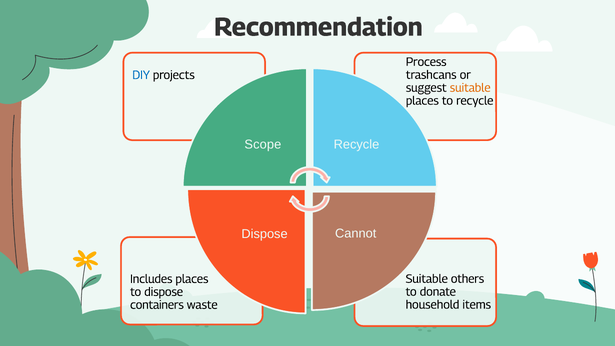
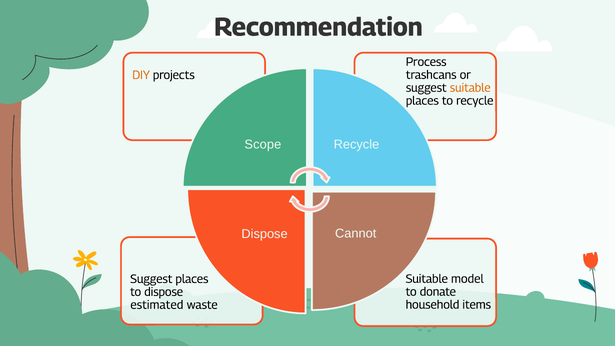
DIY colour: blue -> orange
others: others -> model
Includes at (151, 279): Includes -> Suggest
containers: containers -> estimated
